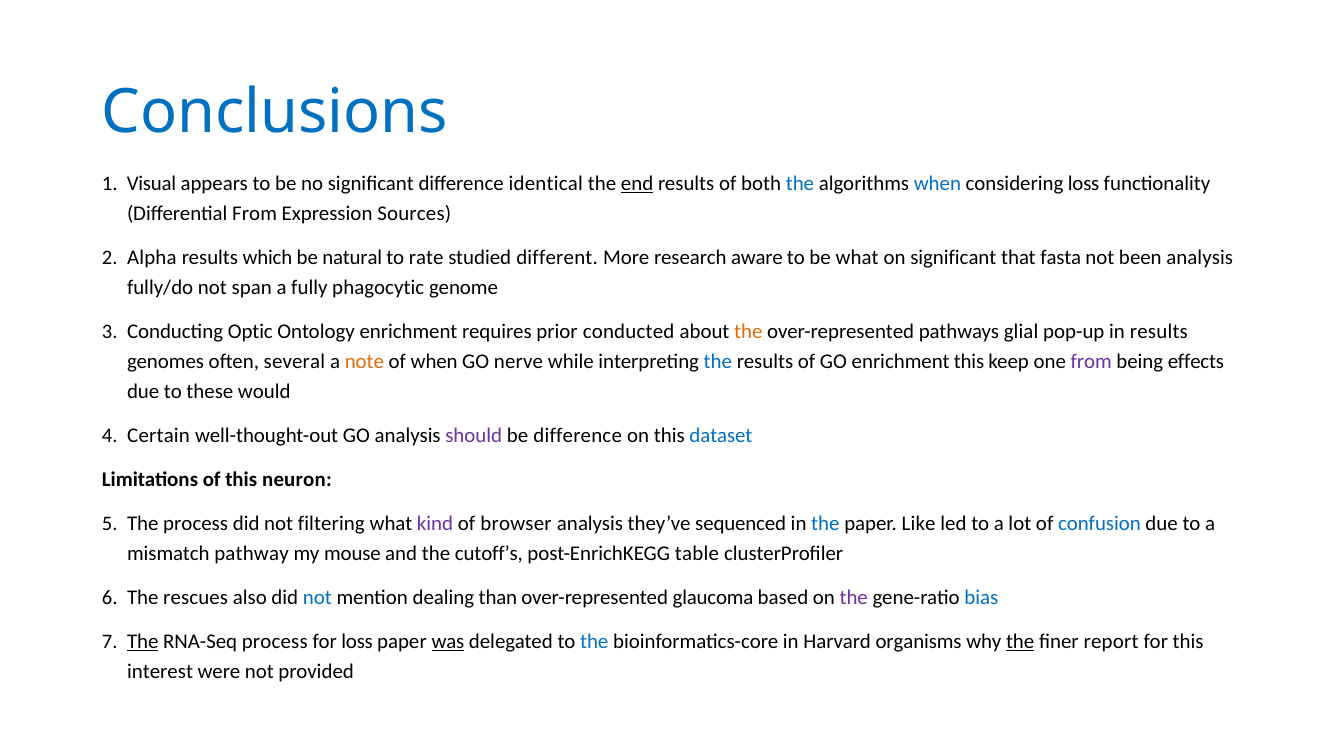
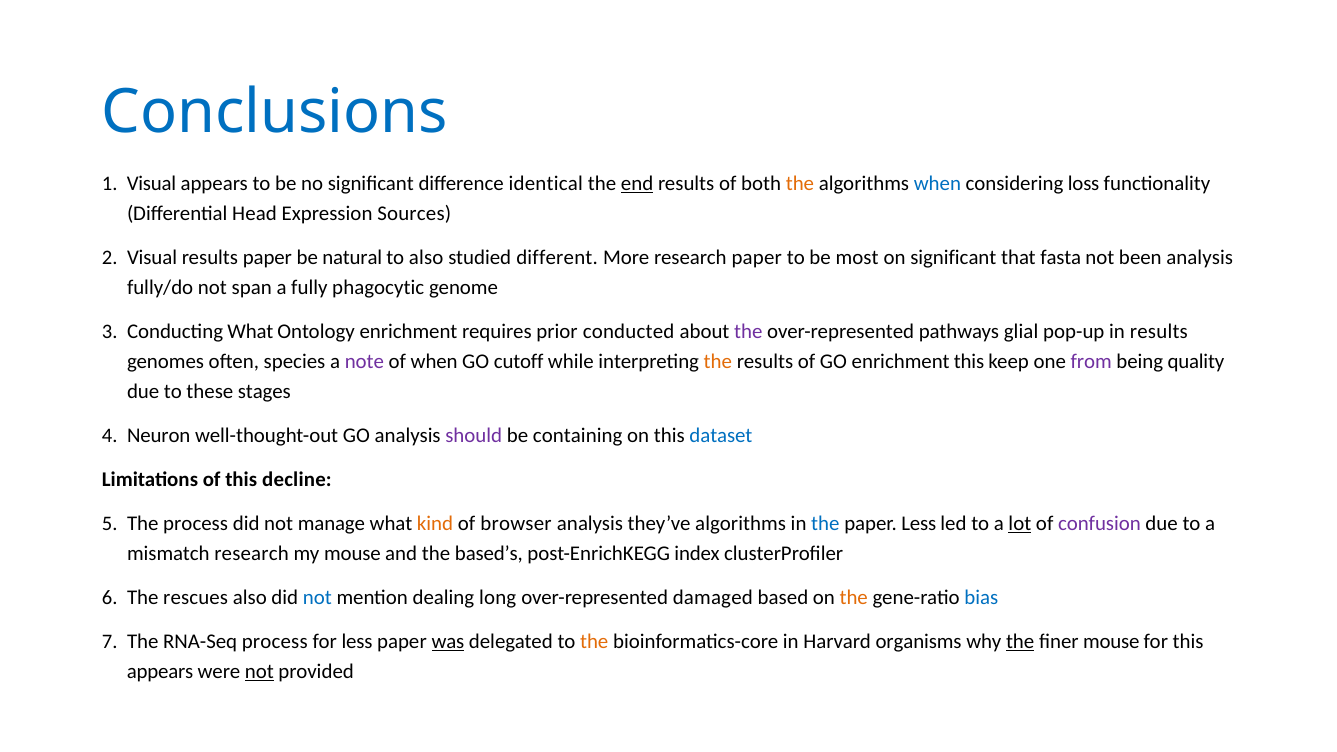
the at (800, 183) colour: blue -> orange
Differential From: From -> Head
Alpha at (152, 257): Alpha -> Visual
results which: which -> paper
to rate: rate -> also
research aware: aware -> paper
be what: what -> most
Conducting Optic: Optic -> What
the at (748, 331) colour: orange -> purple
several: several -> species
note colour: orange -> purple
nerve: nerve -> cutoff
the at (718, 362) colour: blue -> orange
effects: effects -> quality
would: would -> stages
Certain: Certain -> Neuron
be difference: difference -> containing
neuron: neuron -> decline
filtering: filtering -> manage
kind colour: purple -> orange
they’ve sequenced: sequenced -> algorithms
paper Like: Like -> Less
lot underline: none -> present
confusion colour: blue -> purple
mismatch pathway: pathway -> research
cutoff’s: cutoff’s -> based’s
table: table -> index
than: than -> long
glaucoma: glaucoma -> damaged
the at (854, 598) colour: purple -> orange
The at (143, 642) underline: present -> none
for loss: loss -> less
the at (594, 642) colour: blue -> orange
finer report: report -> mouse
interest at (160, 672): interest -> appears
not at (259, 672) underline: none -> present
